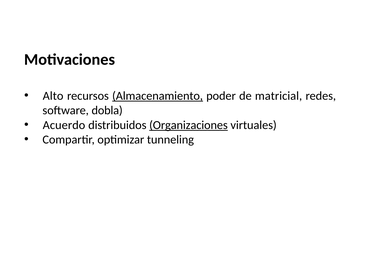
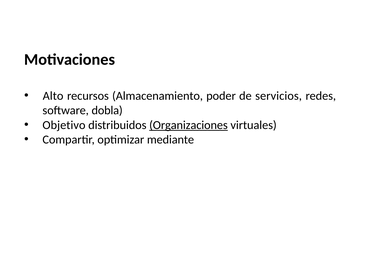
Almacenamiento underline: present -> none
matricial: matricial -> servicios
Acuerdo: Acuerdo -> Objetivo
tunneling: tunneling -> mediante
